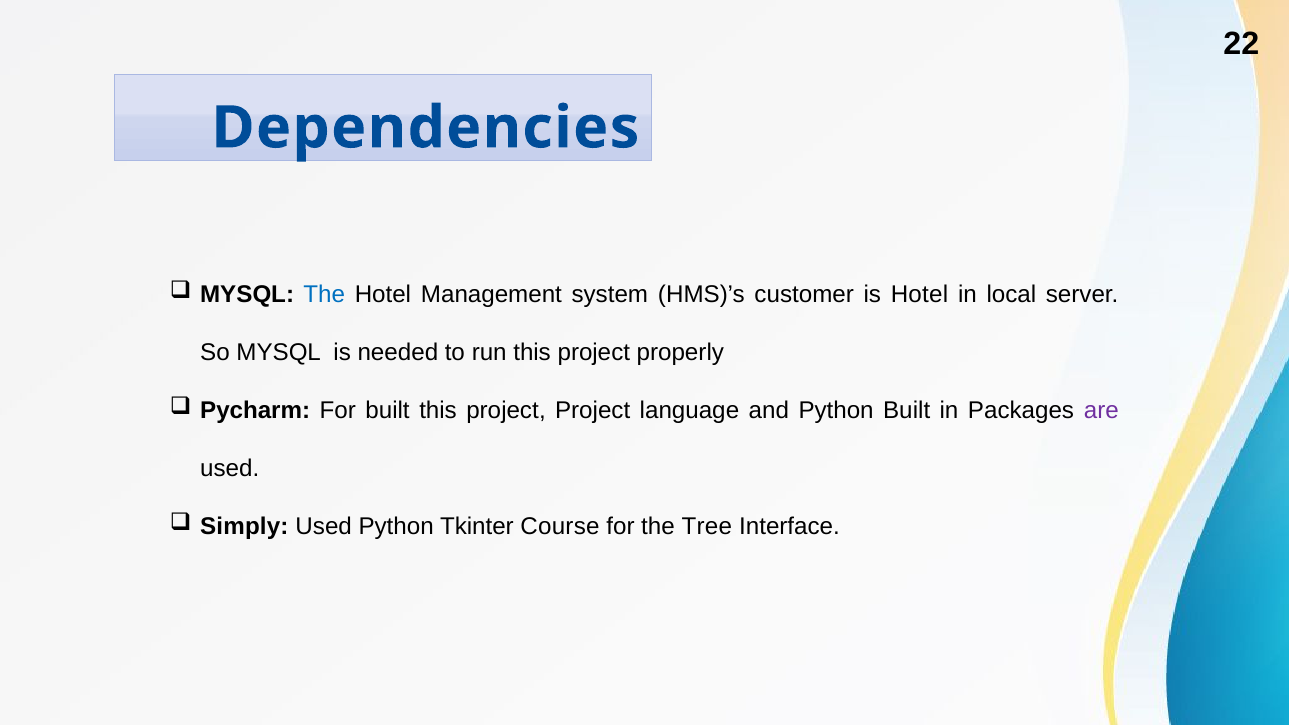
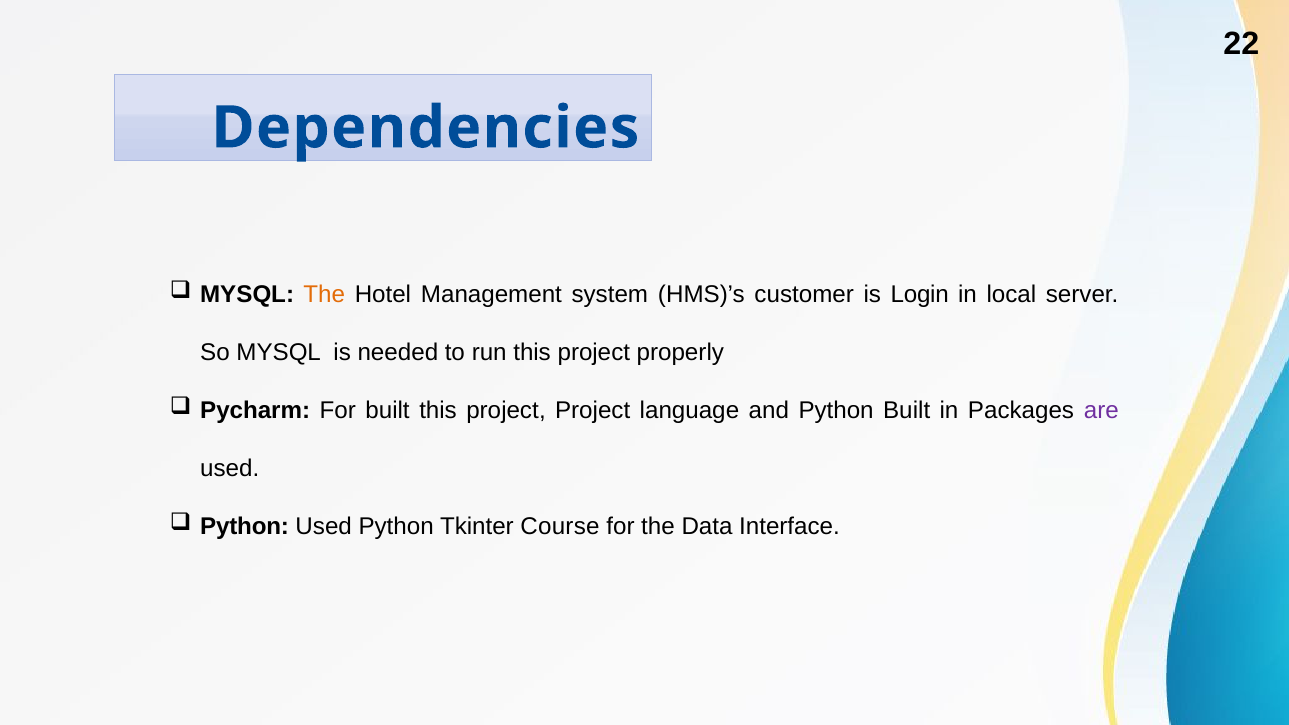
The at (324, 295) colour: blue -> orange
is Hotel: Hotel -> Login
Simply at (244, 527): Simply -> Python
Tree: Tree -> Data
